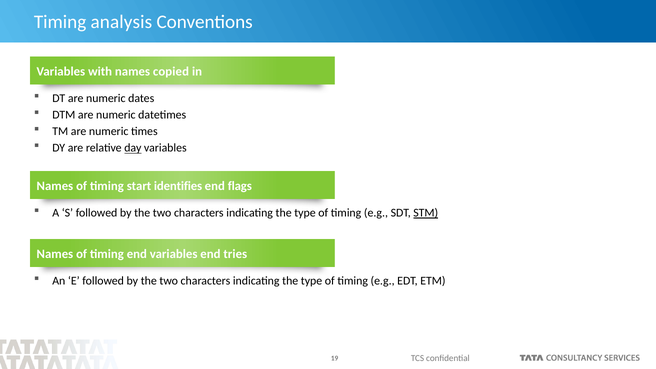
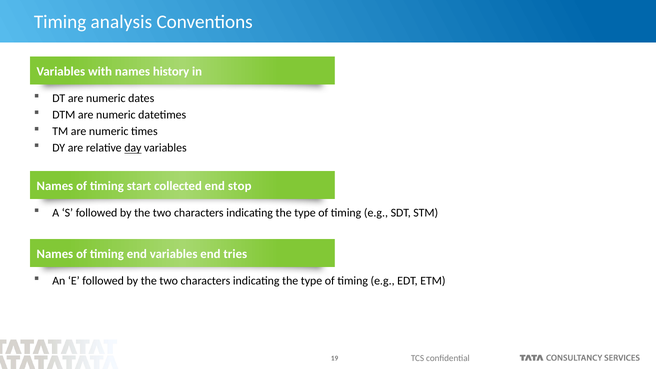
copied: copied -> history
identifies: identifies -> collected
flags: flags -> stop
STM underline: present -> none
